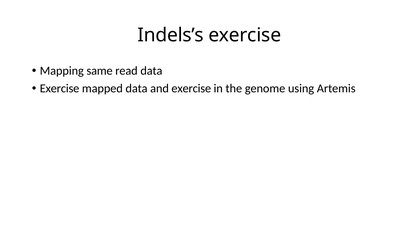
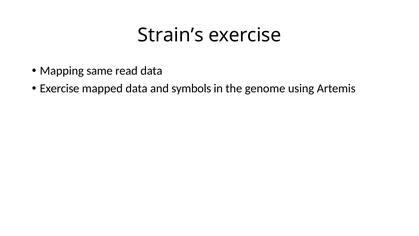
Indels’s: Indels’s -> Strain’s
and exercise: exercise -> symbols
